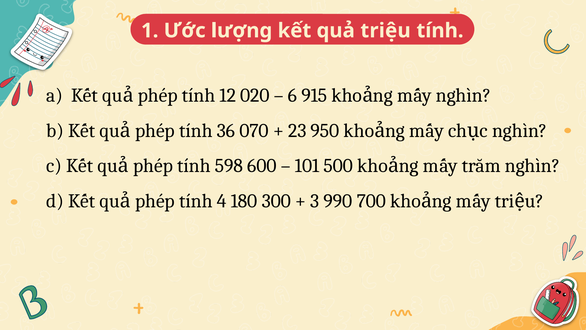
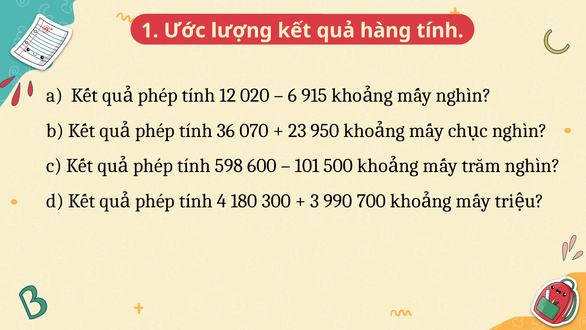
triệu: triệu -> hàng
